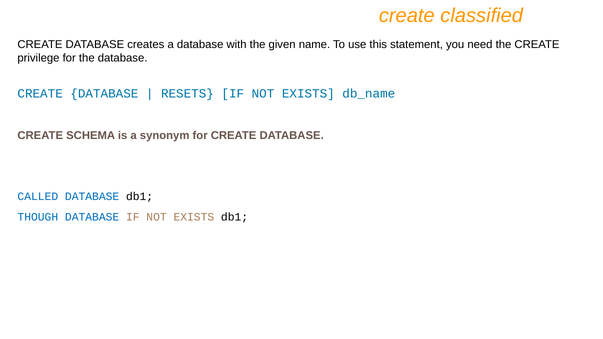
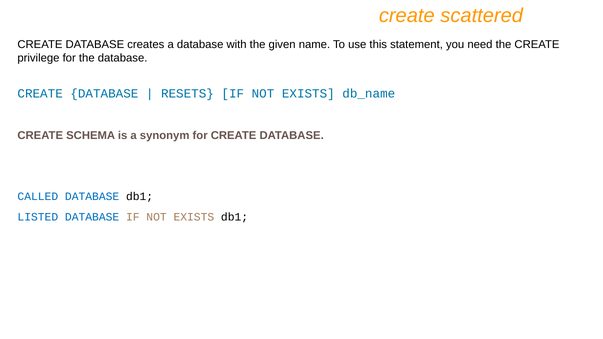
classified: classified -> scattered
THOUGH: THOUGH -> LISTED
